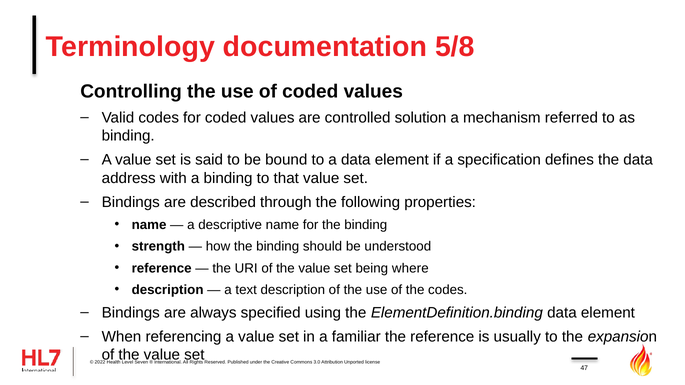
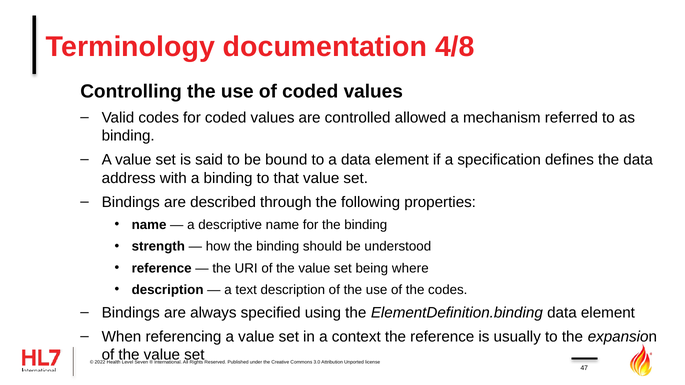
5/8: 5/8 -> 4/8
solution: solution -> allowed
familiar: familiar -> context
